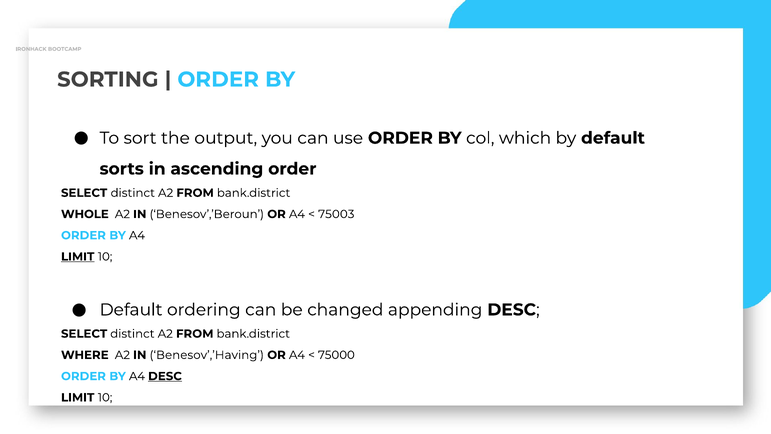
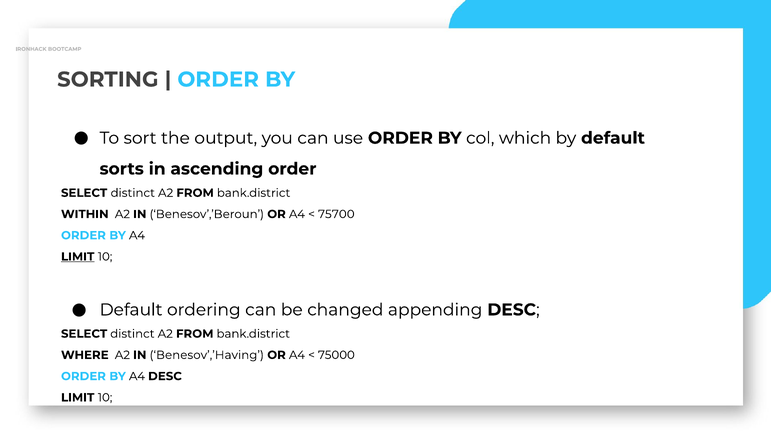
WHOLE: WHOLE -> WITHIN
75003: 75003 -> 75700
DESC at (165, 376) underline: present -> none
